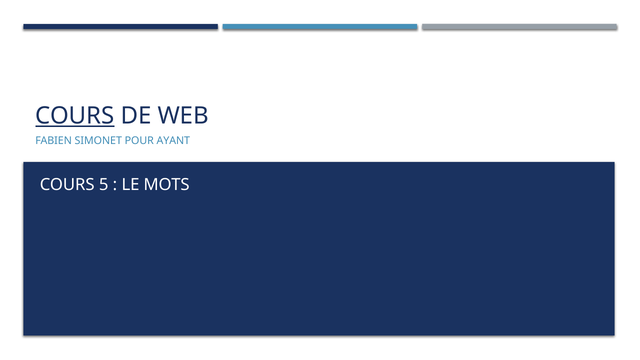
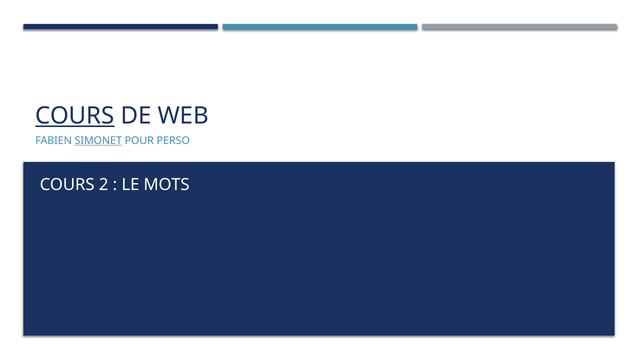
SIMONET underline: none -> present
AYANT: AYANT -> PERSO
5: 5 -> 2
